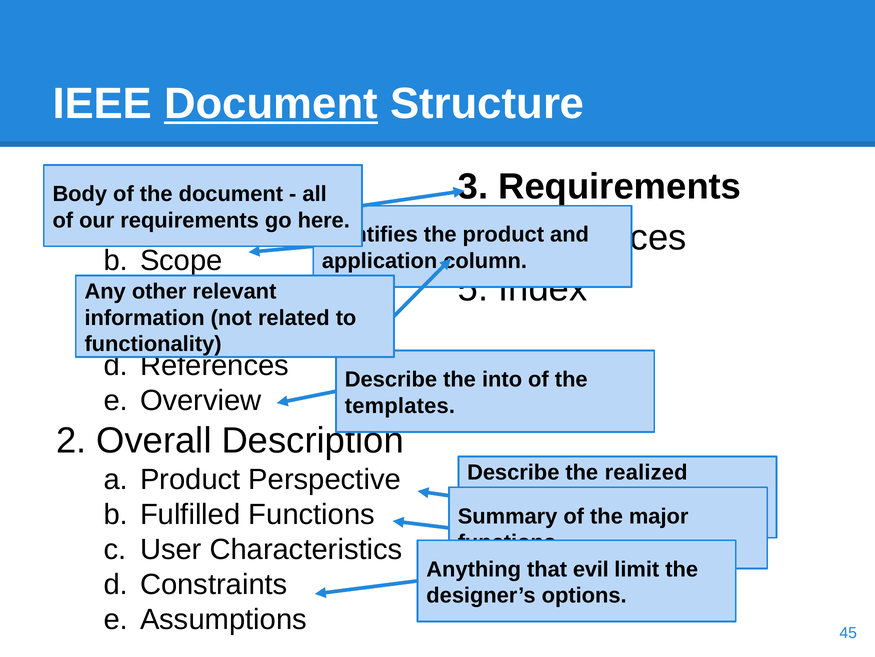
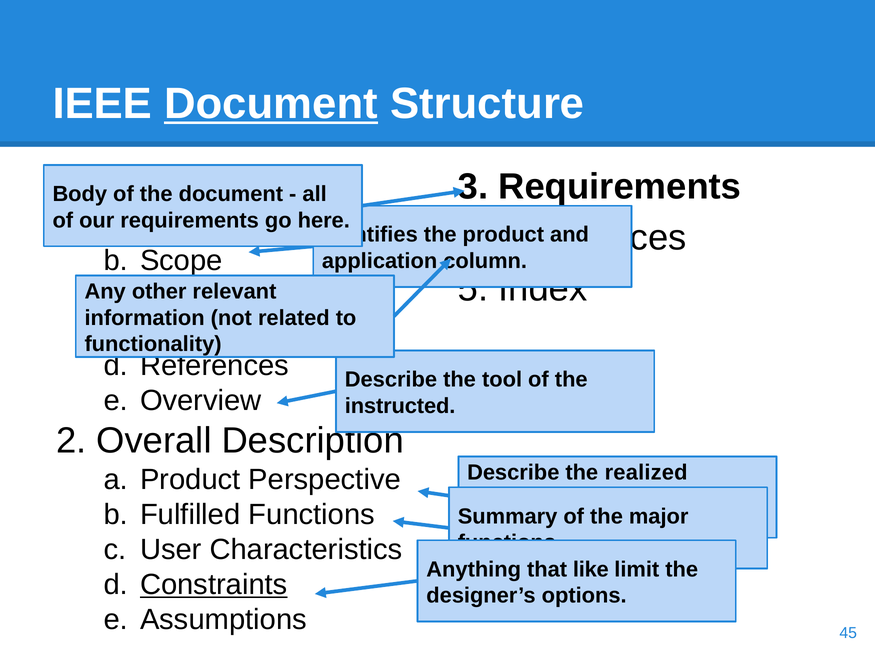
into: into -> tool
templates: templates -> instructed
evil: evil -> like
Constraints underline: none -> present
